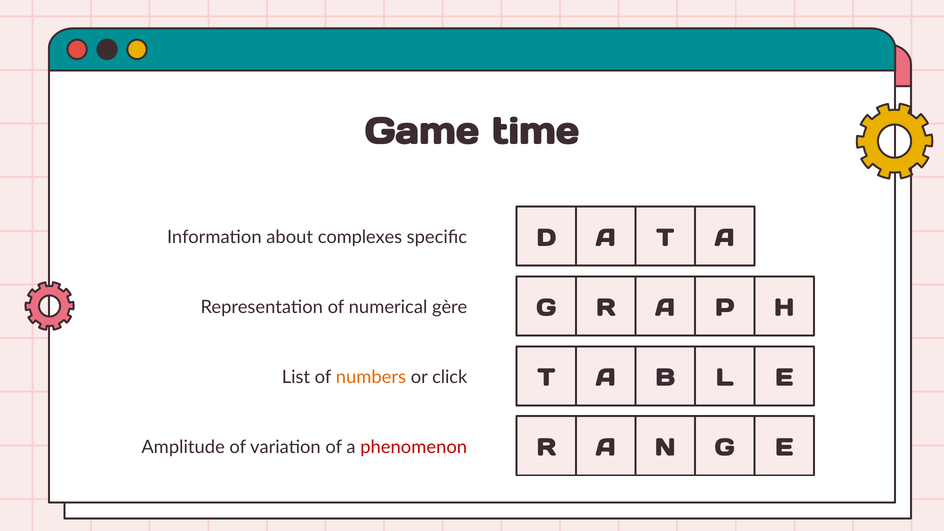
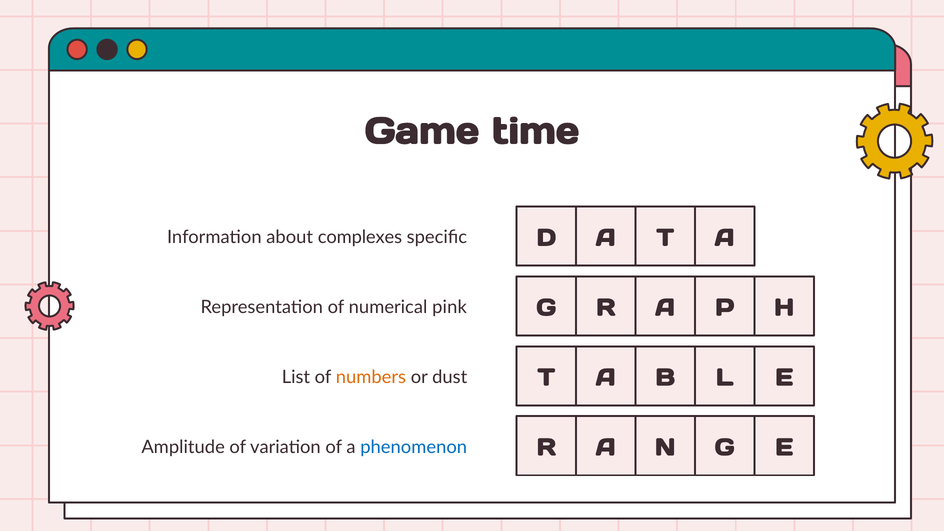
gère: gère -> pink
click: click -> dust
phenomenon colour: red -> blue
